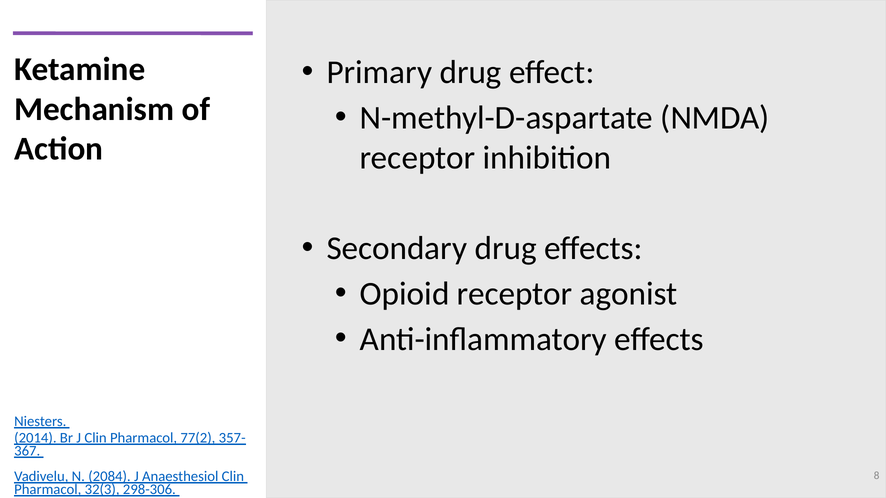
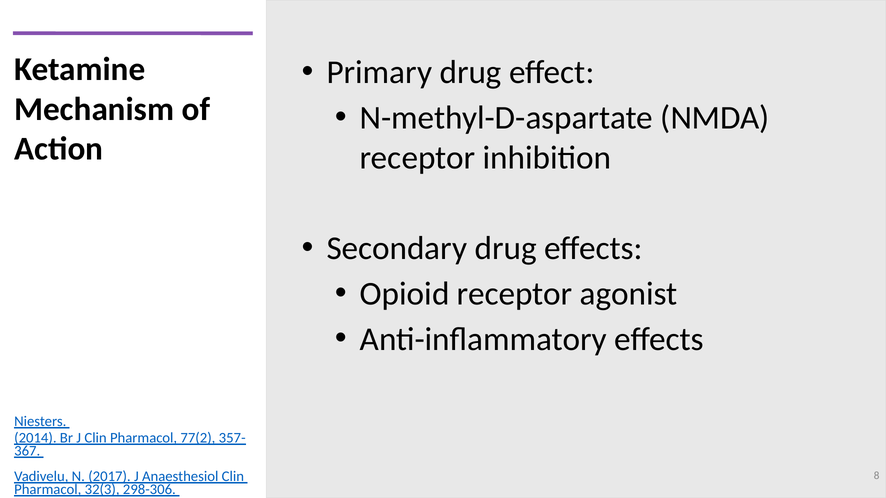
2084: 2084 -> 2017
